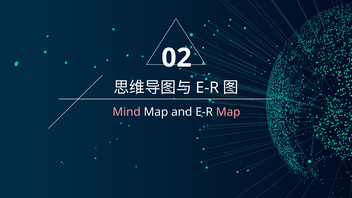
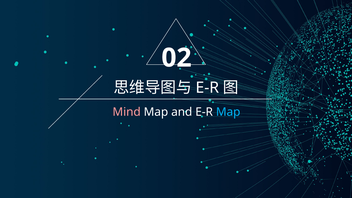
Map at (228, 112) colour: pink -> light blue
